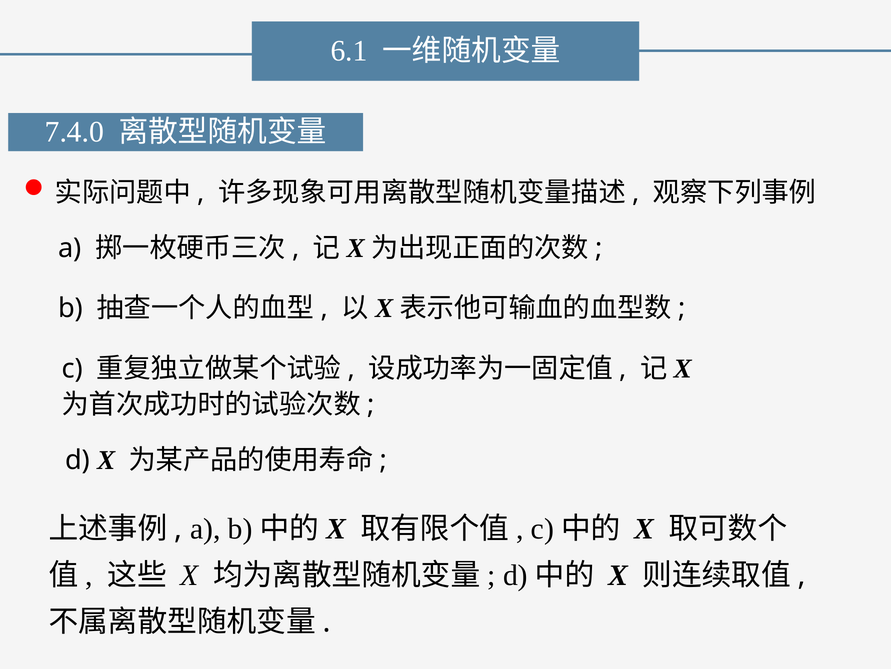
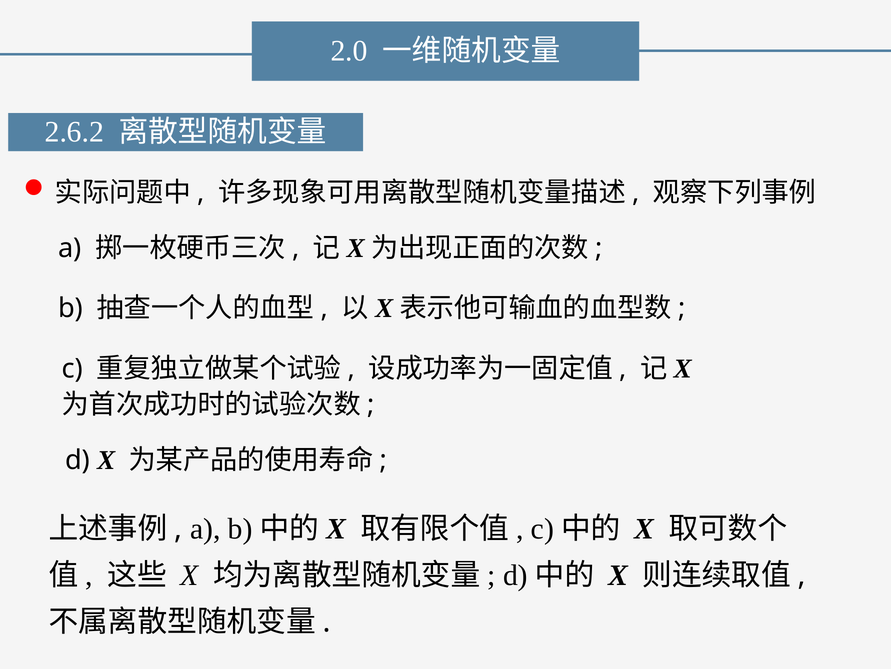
6.1: 6.1 -> 2.0
7.4.0: 7.4.0 -> 2.6.2
